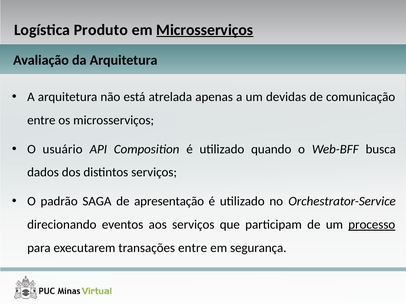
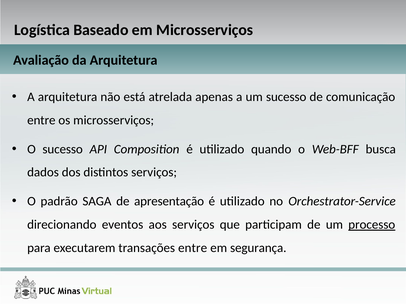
Produto: Produto -> Baseado
Microsserviços at (205, 30) underline: present -> none
um devidas: devidas -> sucesso
O usuário: usuário -> sucesso
